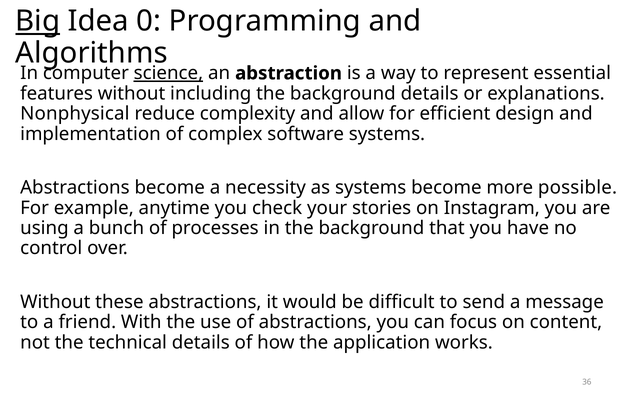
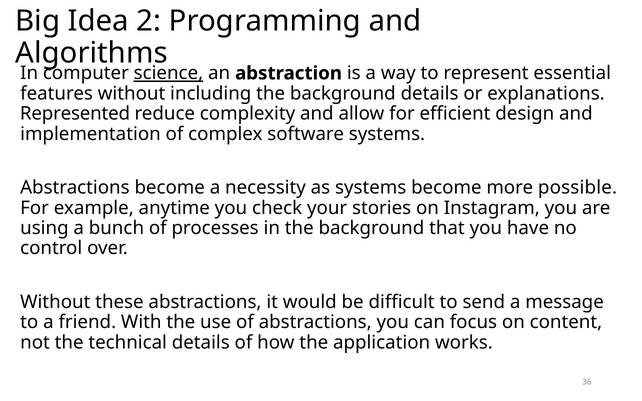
Big underline: present -> none
0: 0 -> 2
Nonphysical: Nonphysical -> Represented
